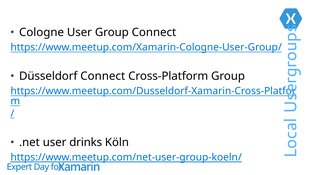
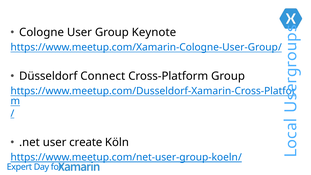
Group Connect: Connect -> Keynote
drinks: drinks -> create
